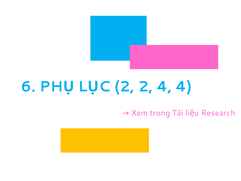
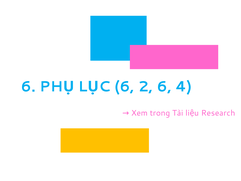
2 at (124, 86): 2 -> 6
2 4: 4 -> 6
